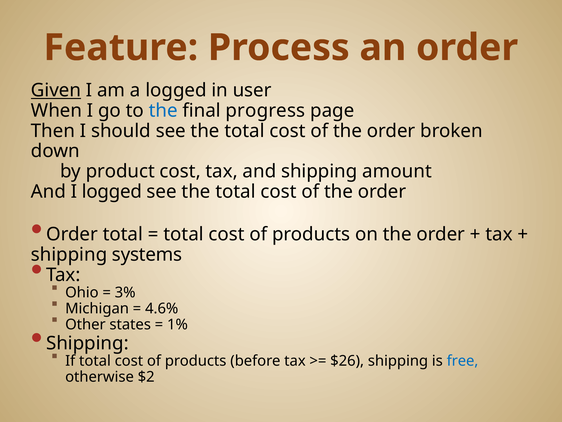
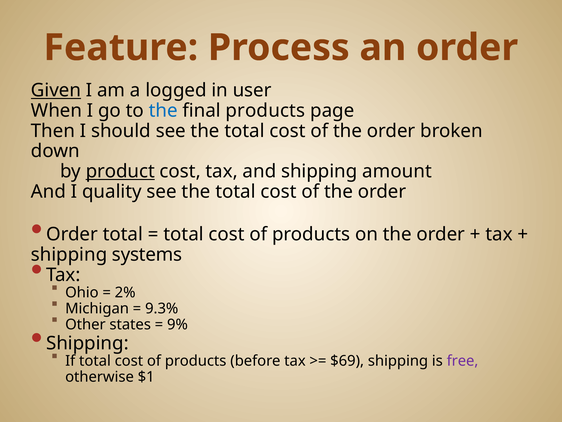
final progress: progress -> products
product underline: none -> present
I logged: logged -> quality
3%: 3% -> 2%
4.6%: 4.6% -> 9.3%
1%: 1% -> 9%
$26: $26 -> $69
free colour: blue -> purple
$2: $2 -> $1
